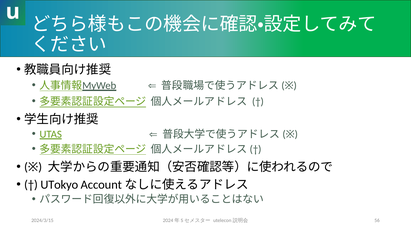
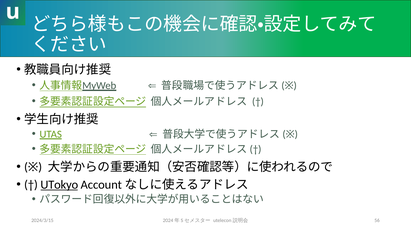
UTokyo underline: none -> present
